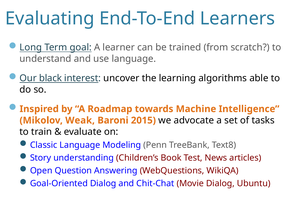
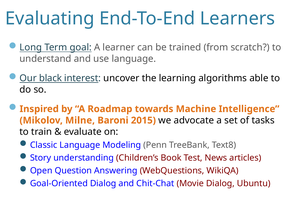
Weak: Weak -> Milne
